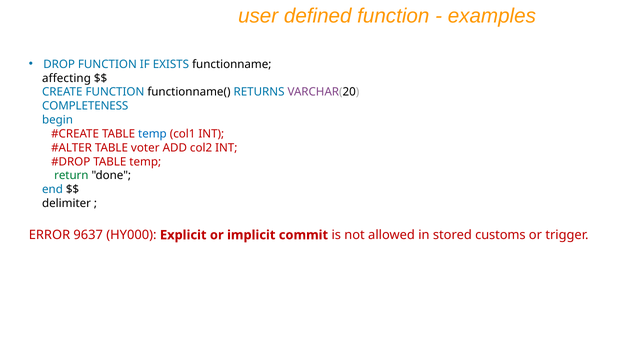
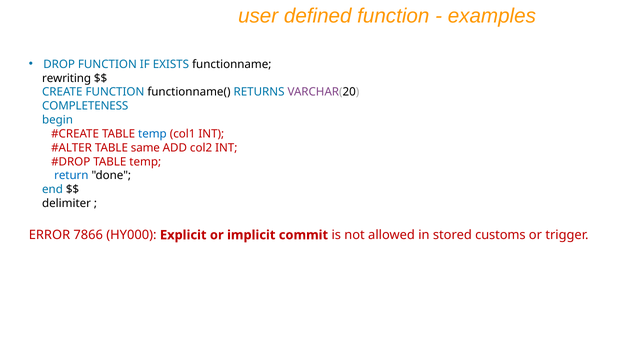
affecting: affecting -> rewriting
voter: voter -> same
return colour: green -> blue
9637: 9637 -> 7866
